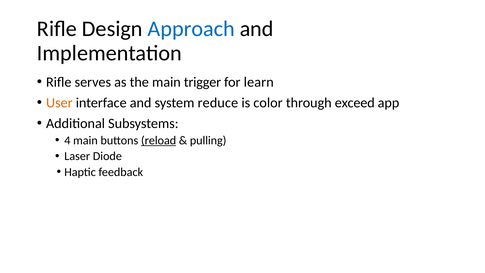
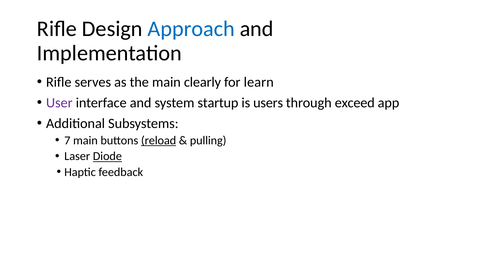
trigger: trigger -> clearly
User colour: orange -> purple
reduce: reduce -> startup
color: color -> users
4: 4 -> 7
Diode underline: none -> present
